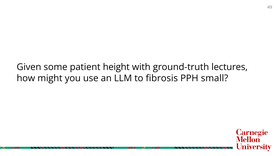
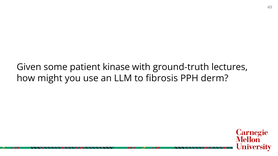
height: height -> kinase
small: small -> derm
